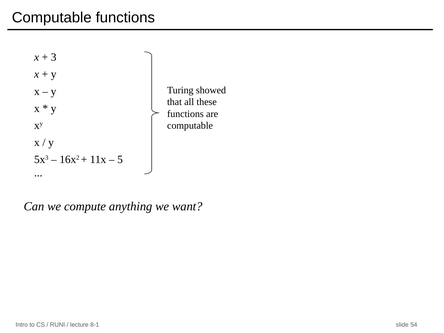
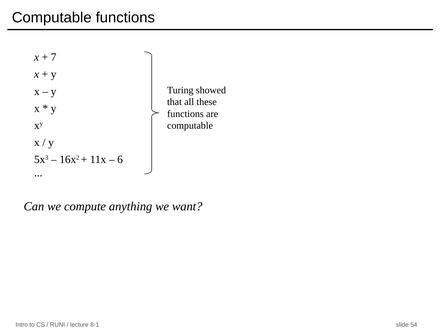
3: 3 -> 7
5: 5 -> 6
